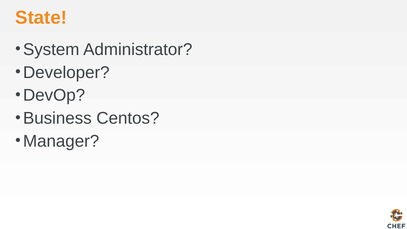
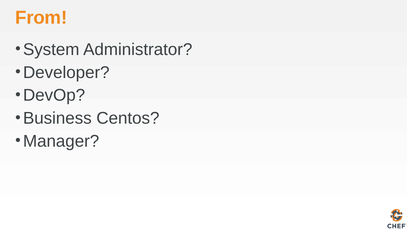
State: State -> From
